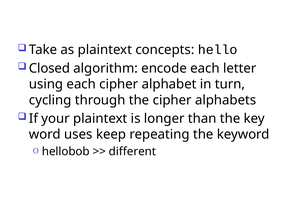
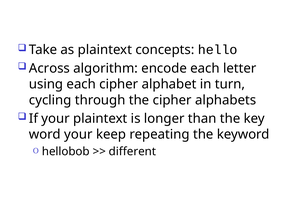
Closed: Closed -> Across
word uses: uses -> your
